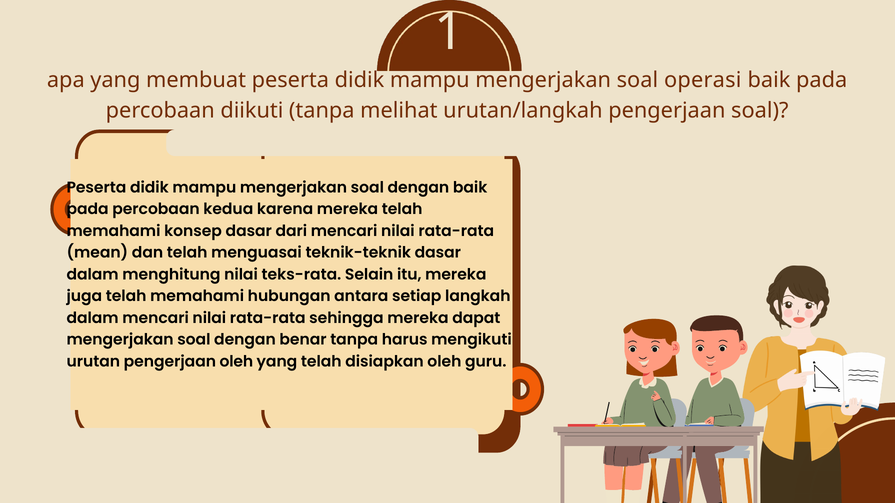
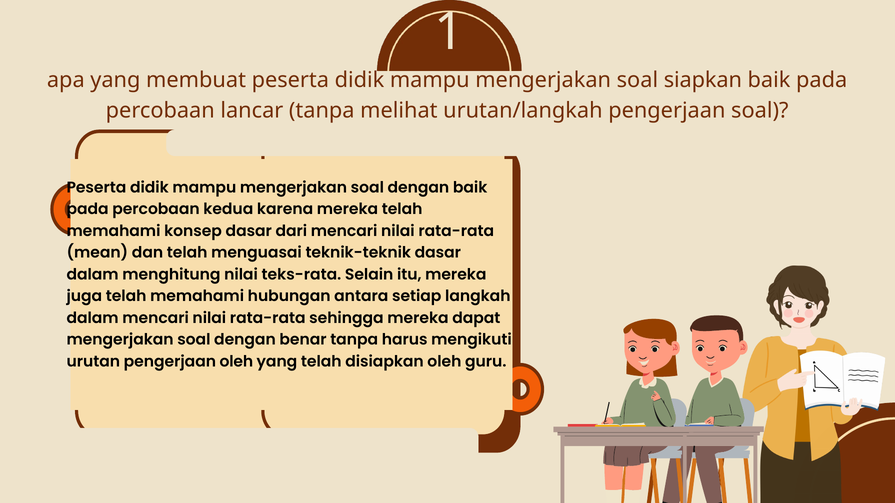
operasi: operasi -> siapkan
diikuti: diikuti -> lancar
